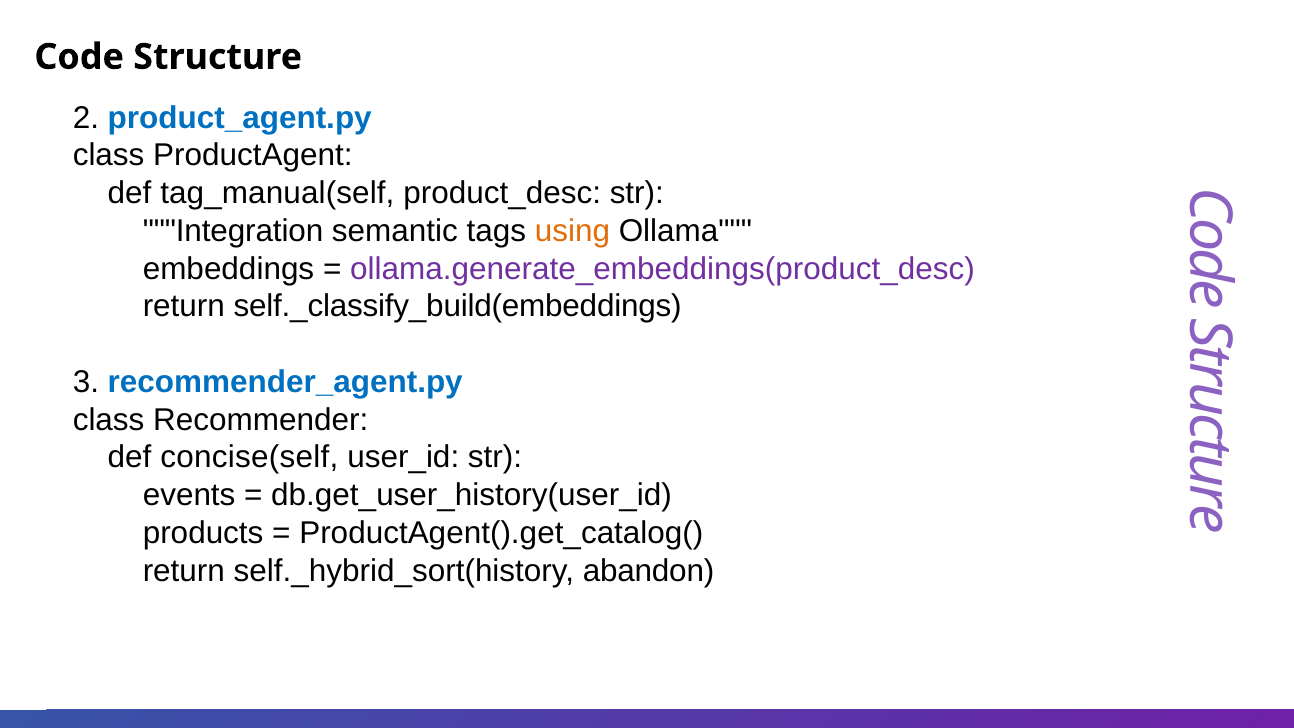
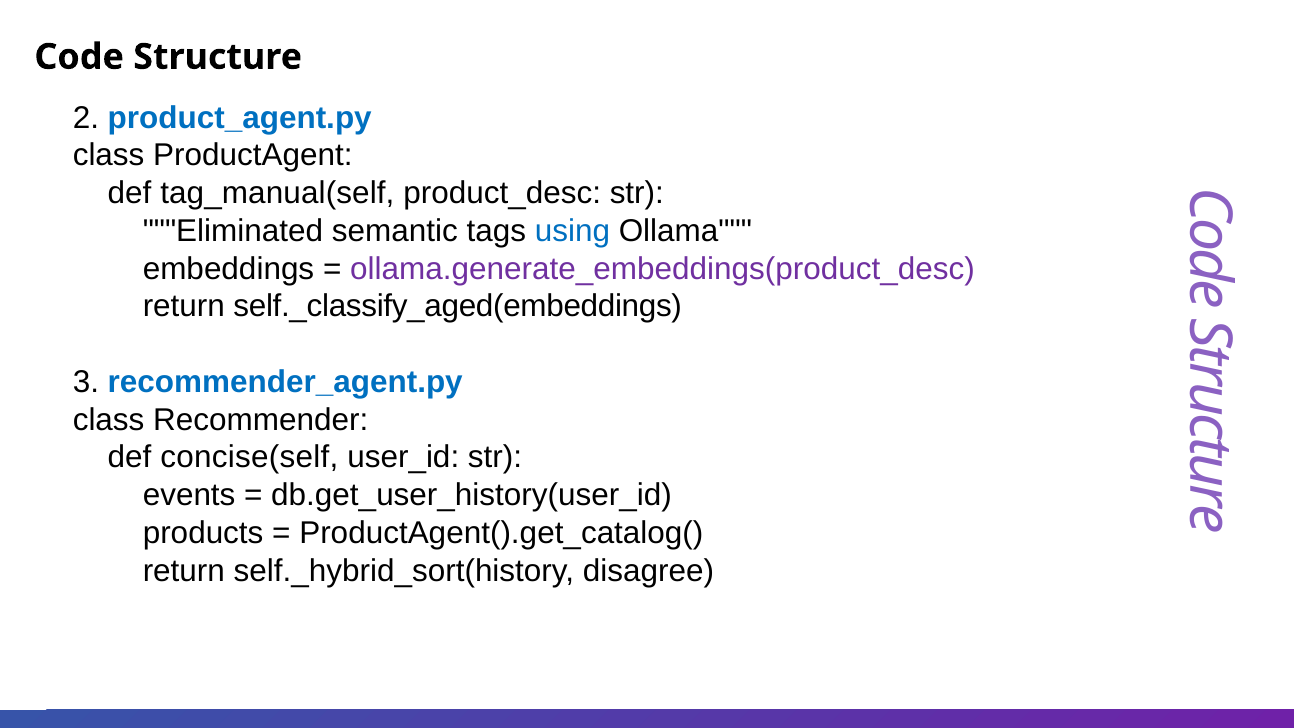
Integration: Integration -> Eliminated
using colour: orange -> blue
self._classify_build(embeddings: self._classify_build(embeddings -> self._classify_aged(embeddings
abandon: abandon -> disagree
